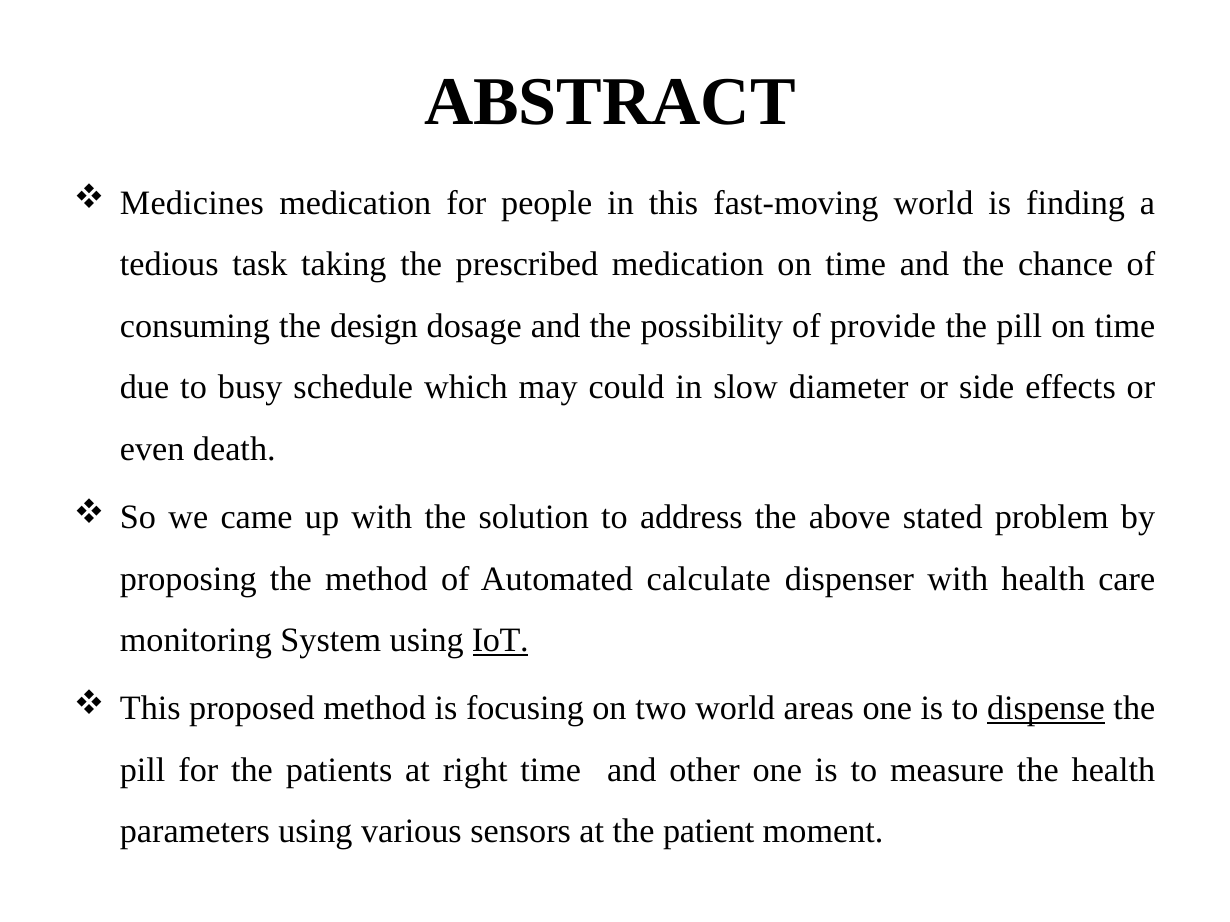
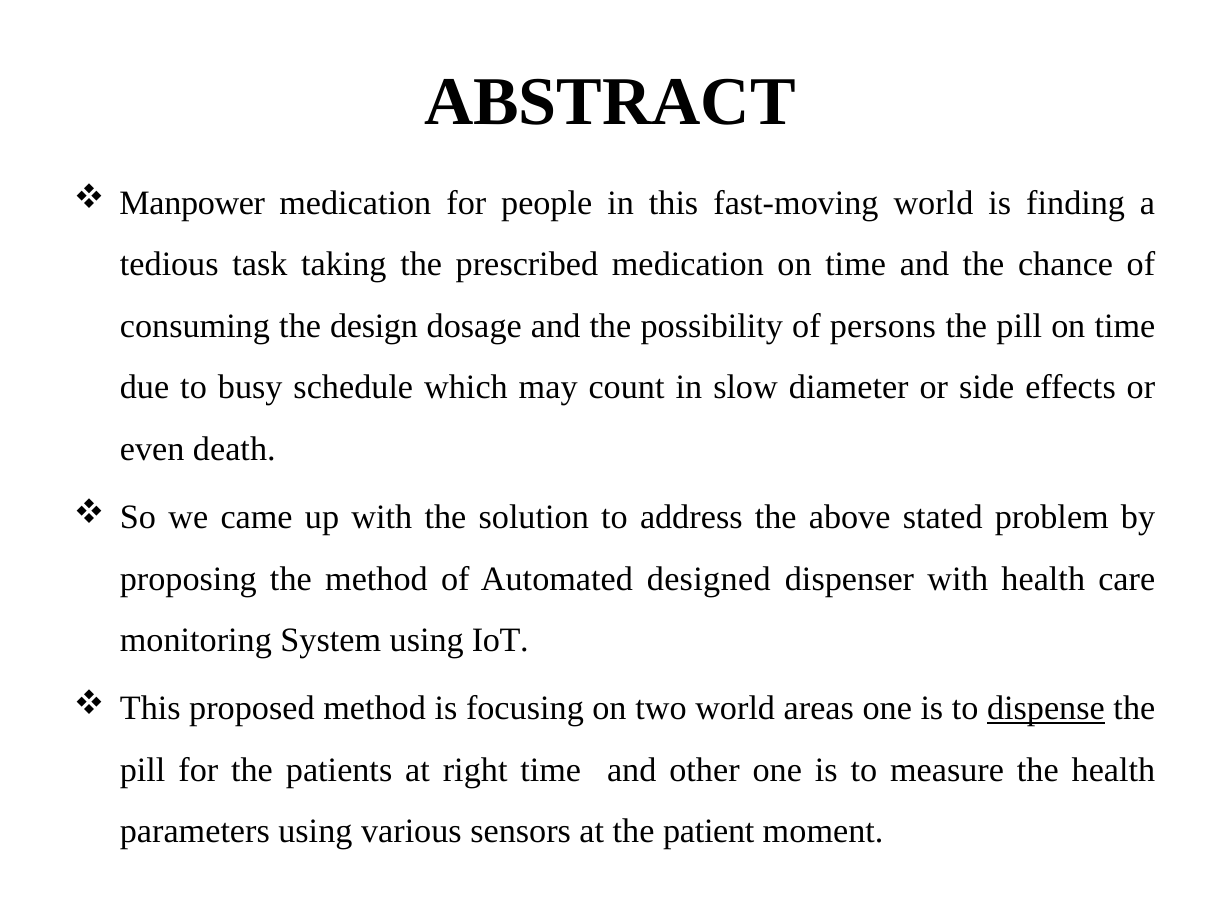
Medicines: Medicines -> Manpower
provide: provide -> persons
could: could -> count
calculate: calculate -> designed
IoT underline: present -> none
